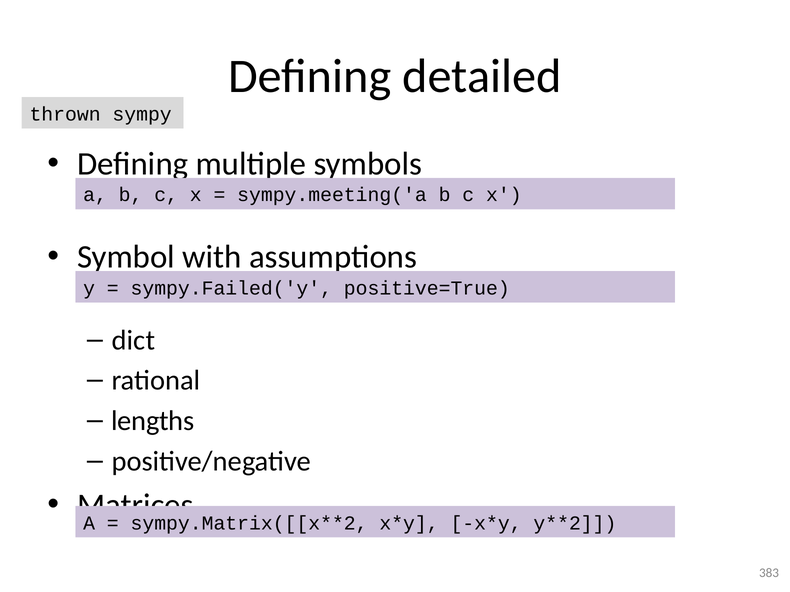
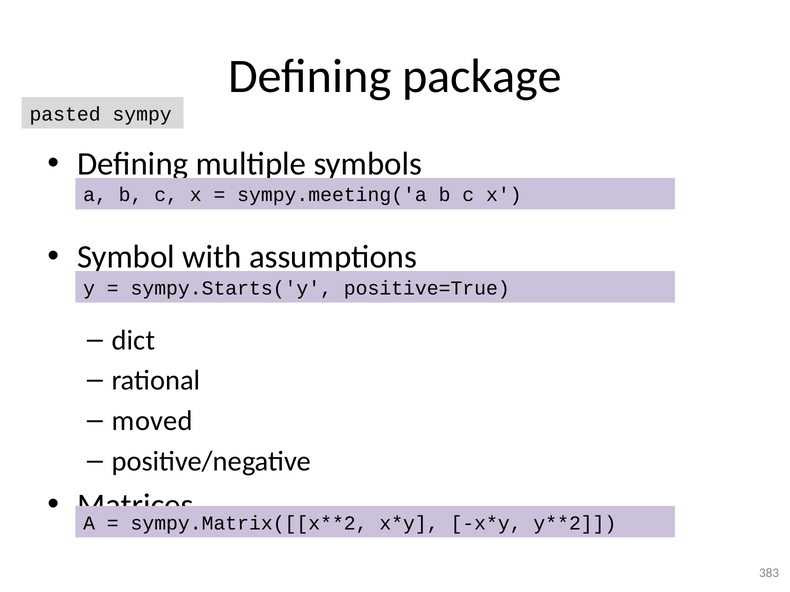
detailed: detailed -> package
thrown: thrown -> pasted
sympy.Failed('y: sympy.Failed('y -> sympy.Starts('y
lengths: lengths -> moved
